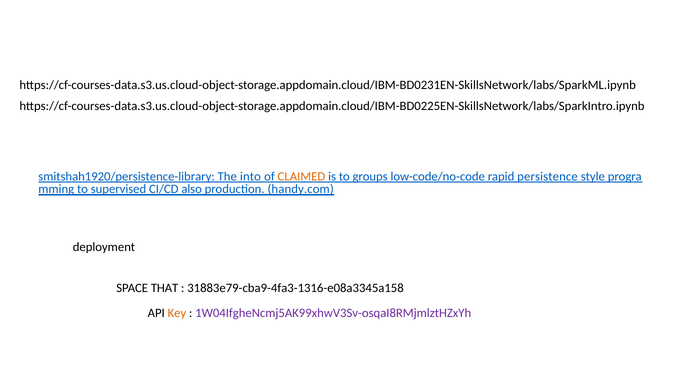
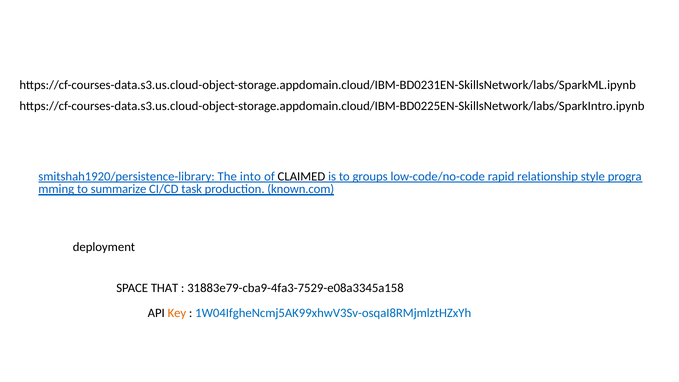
CLAIMED colour: orange -> black
persistence: persistence -> relationship
supervised: supervised -> summarize
also: also -> task
handy.com: handy.com -> known.com
31883e79-cba9-4fa3-1316-e08a3345a158: 31883e79-cba9-4fa3-1316-e08a3345a158 -> 31883e79-cba9-4fa3-7529-e08a3345a158
1W04IfgheNcmj5AK99xhwV3Sv-osqaI8RMjmlztHZxYh colour: purple -> blue
